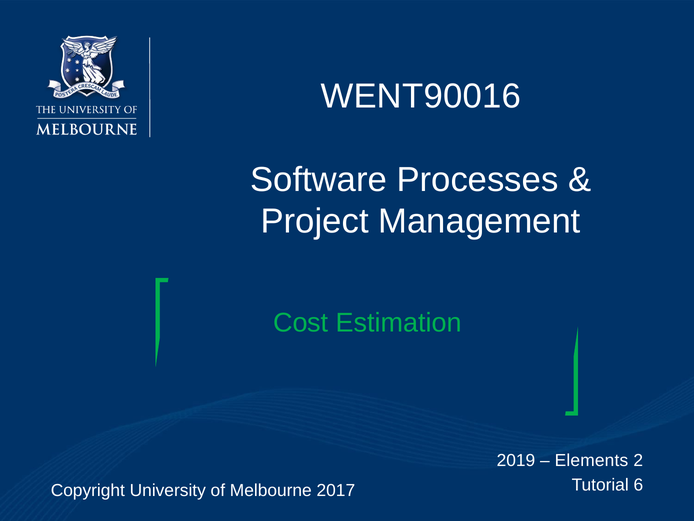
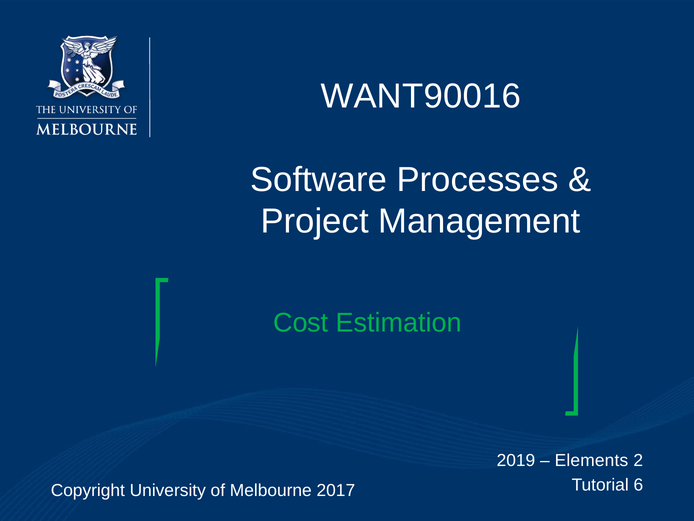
WENT90016: WENT90016 -> WANT90016
